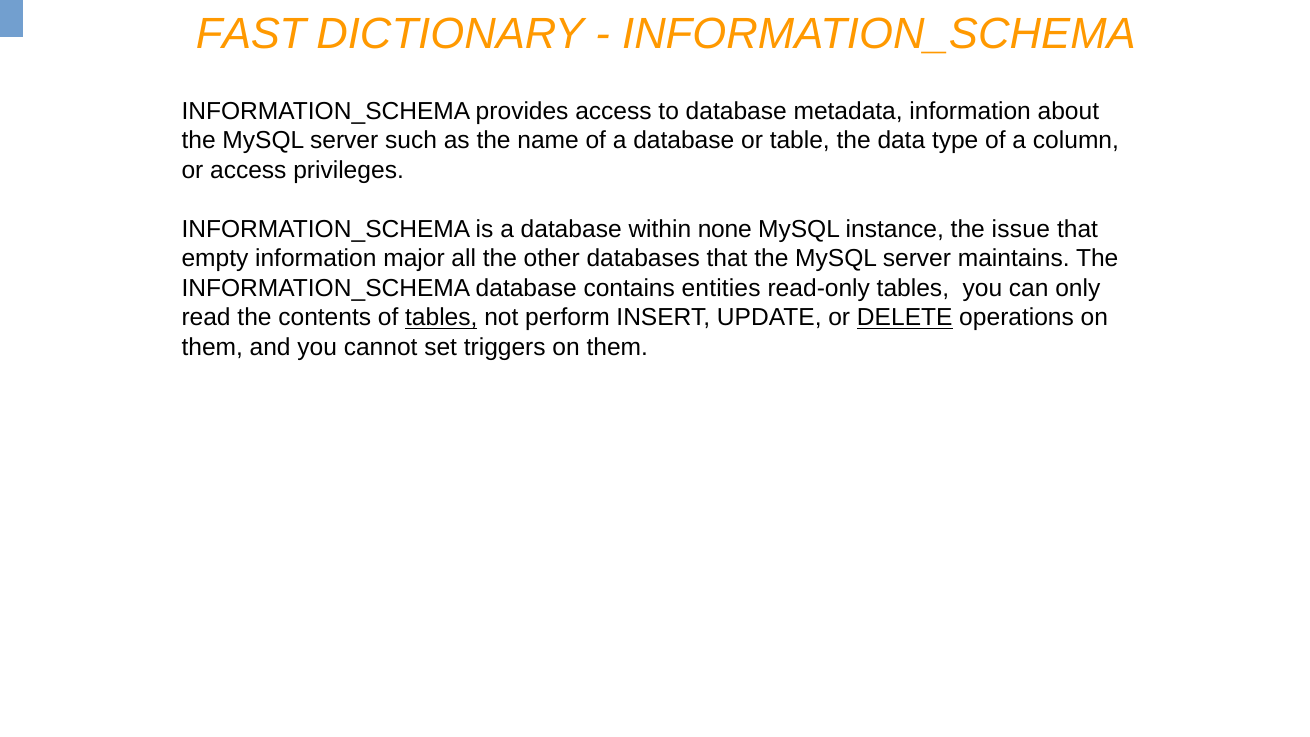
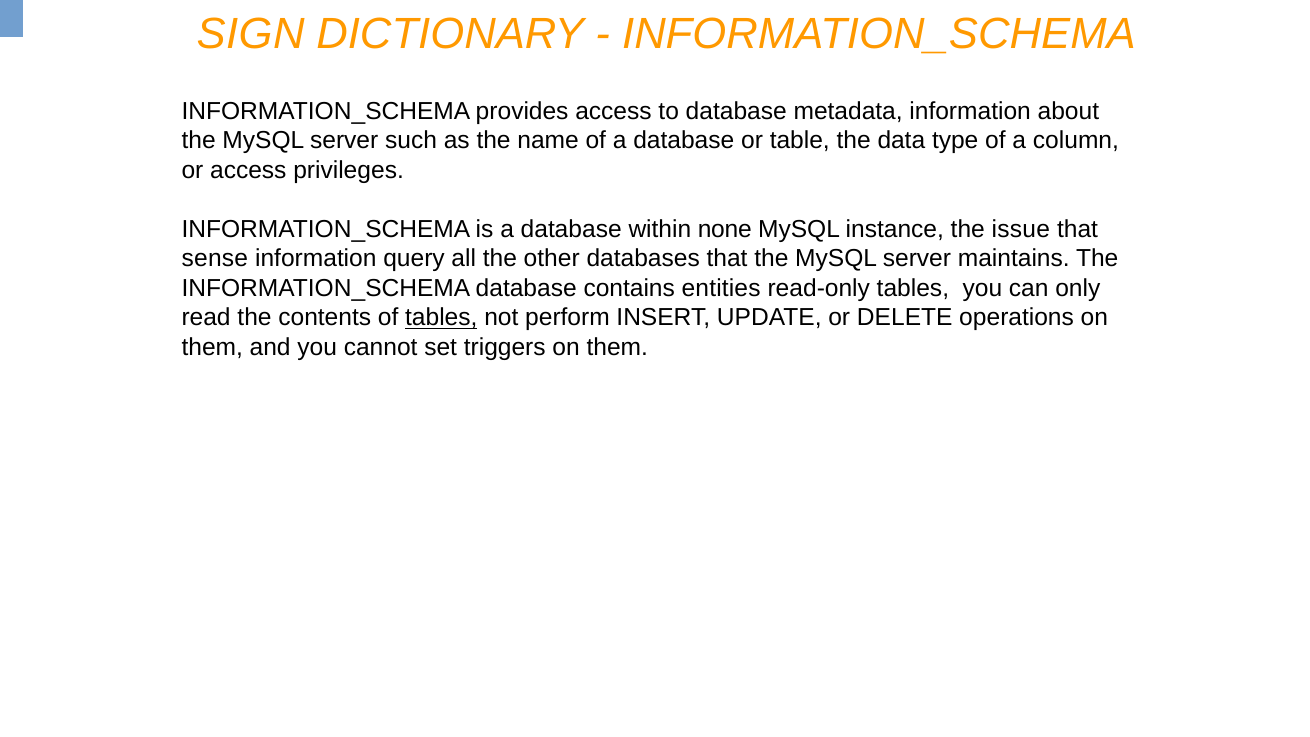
FAST: FAST -> SIGN
empty: empty -> sense
major: major -> query
DELETE underline: present -> none
